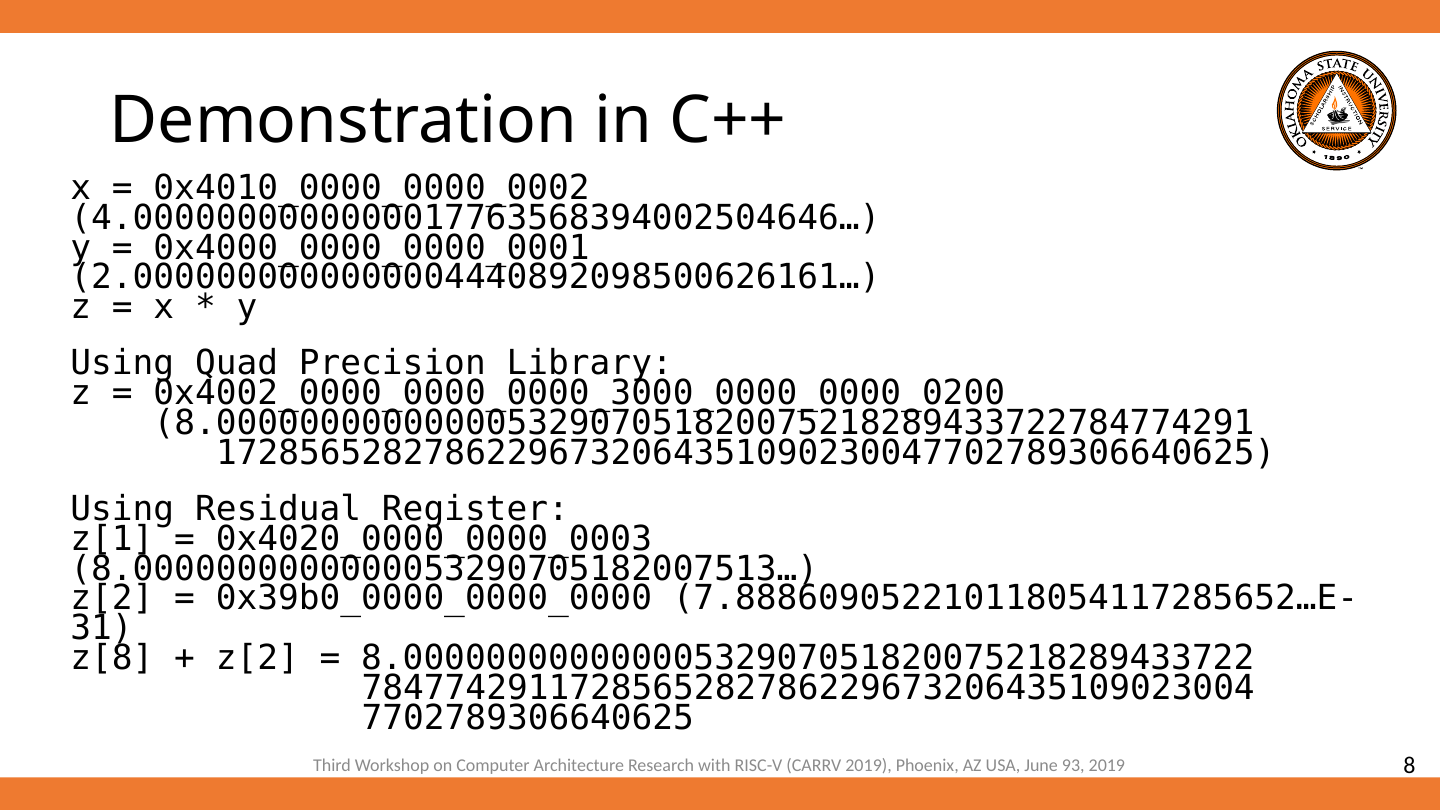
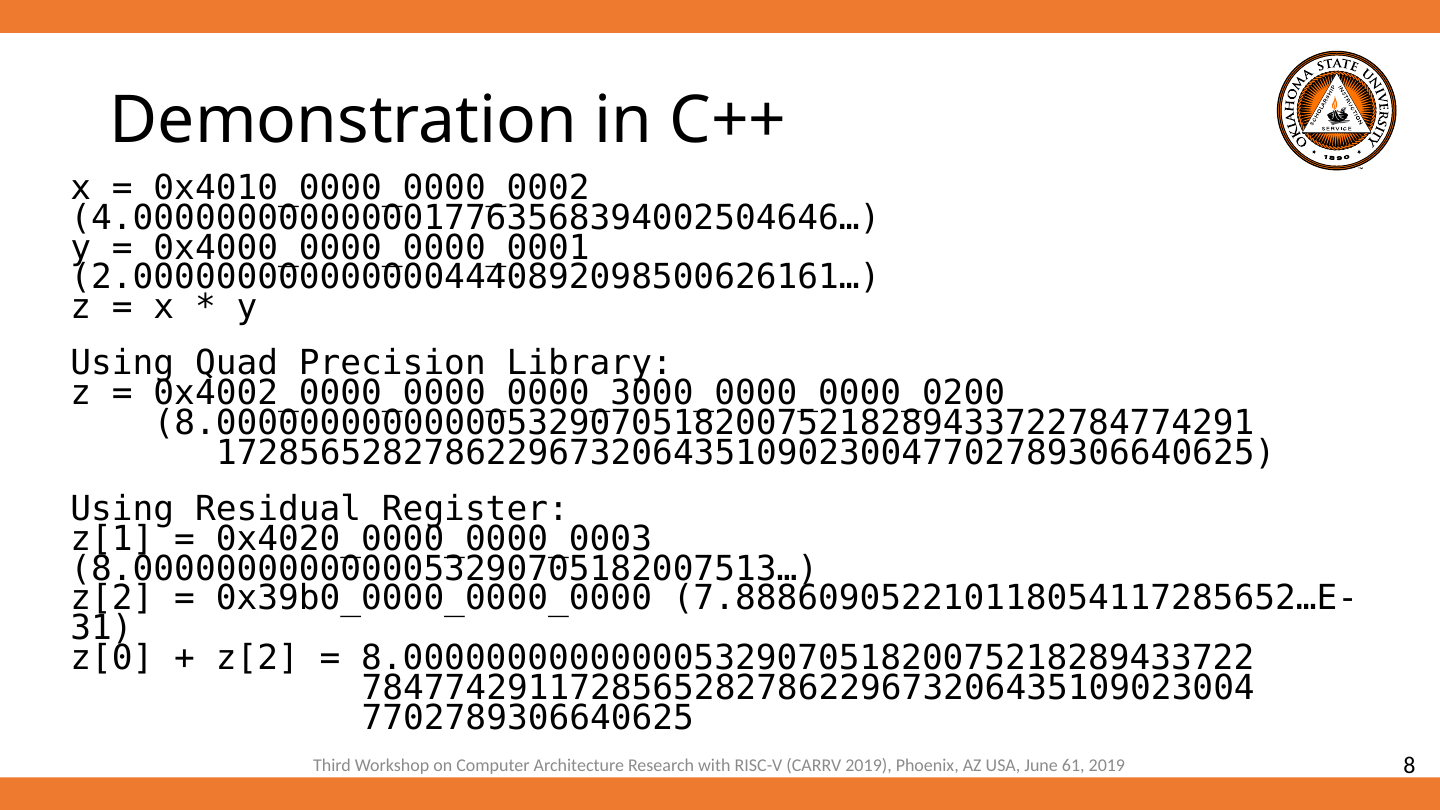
z[8: z[8 -> z[0
93: 93 -> 61
